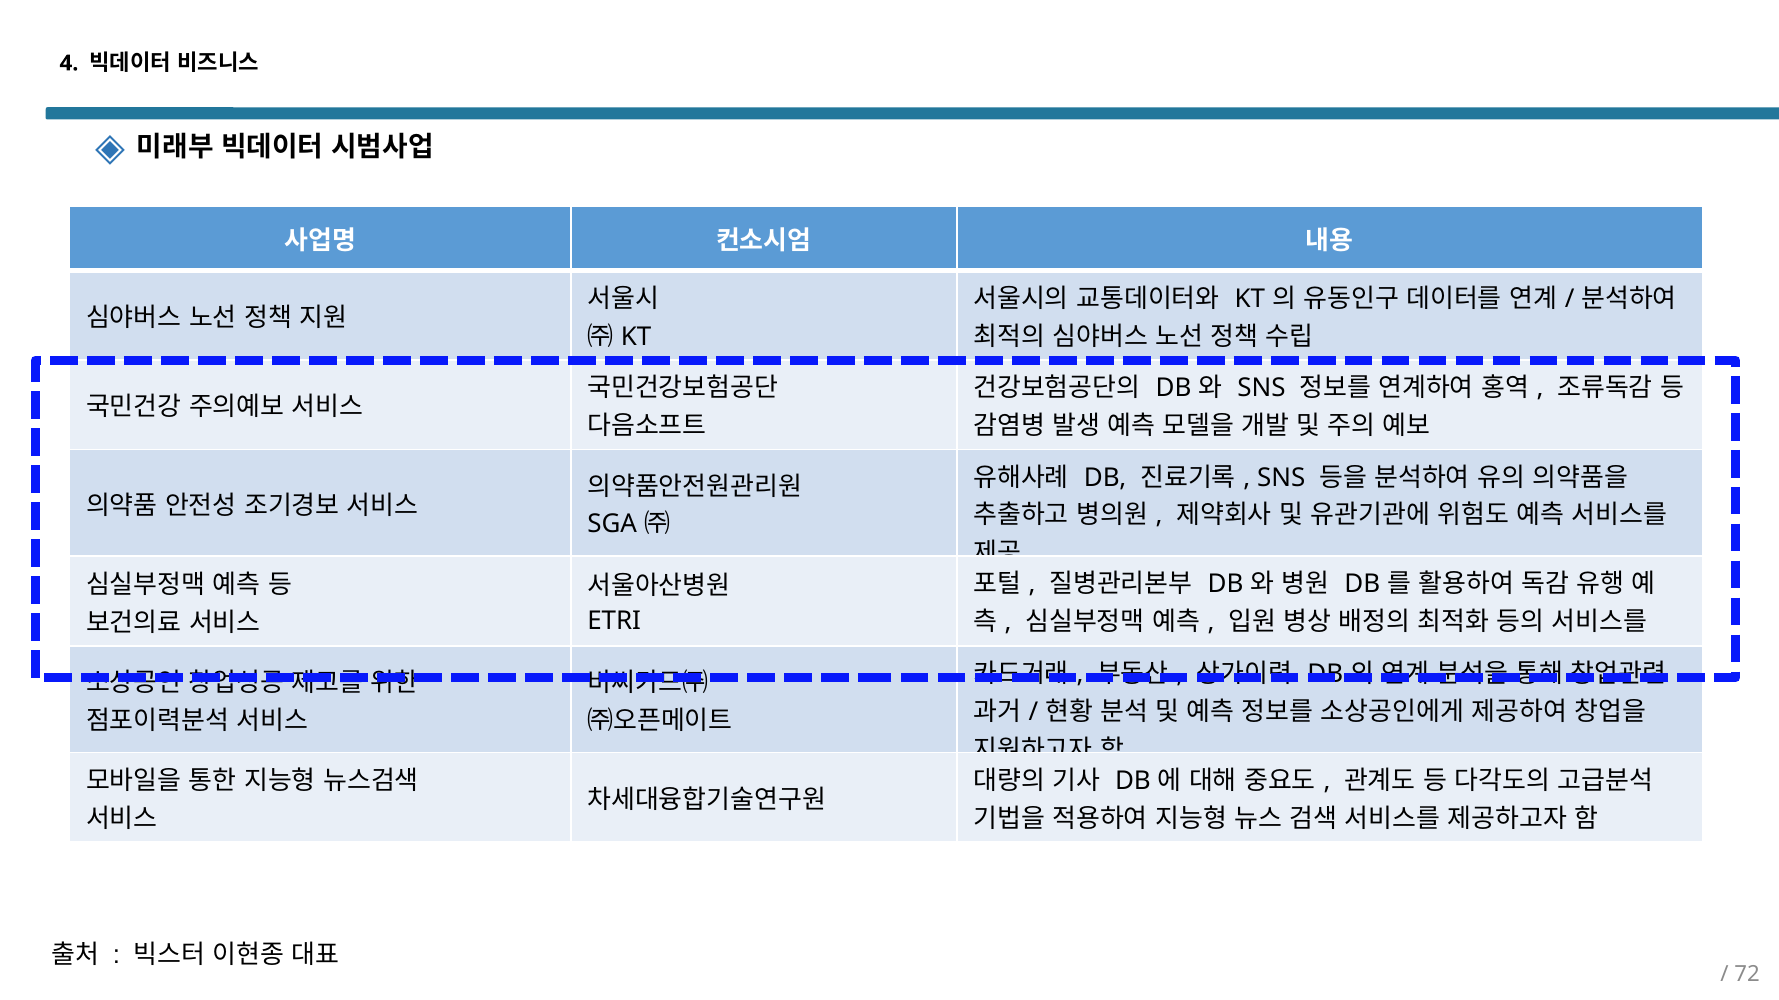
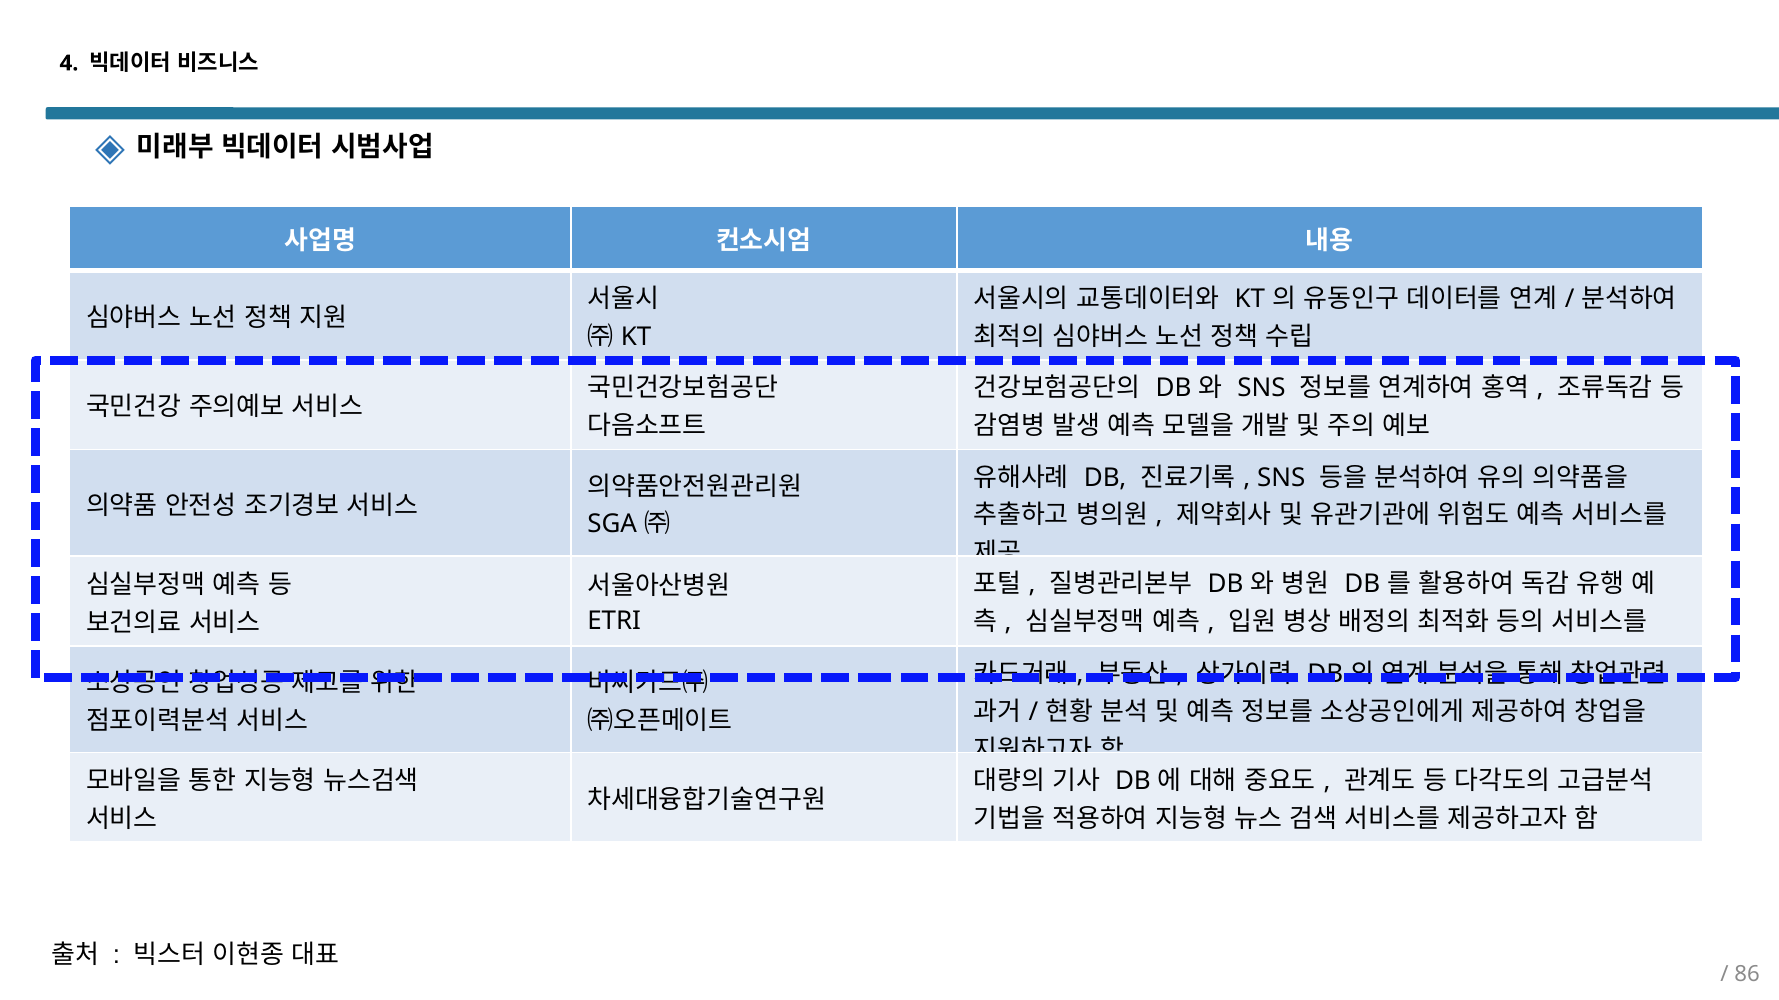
72: 72 -> 86
